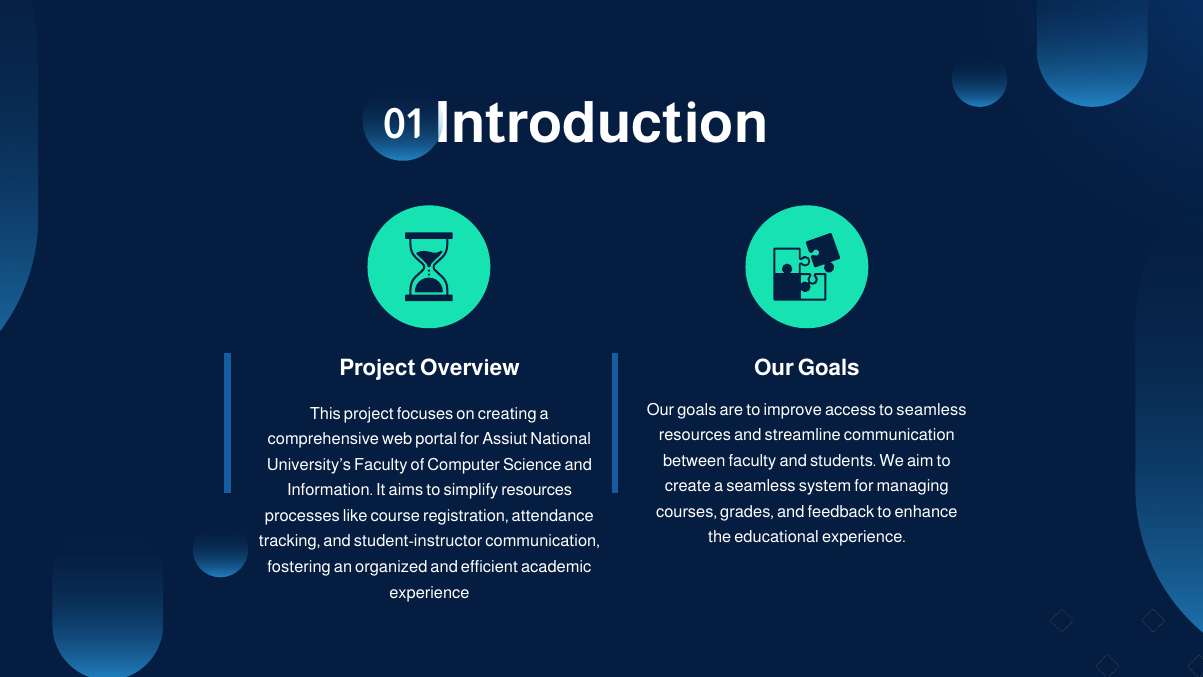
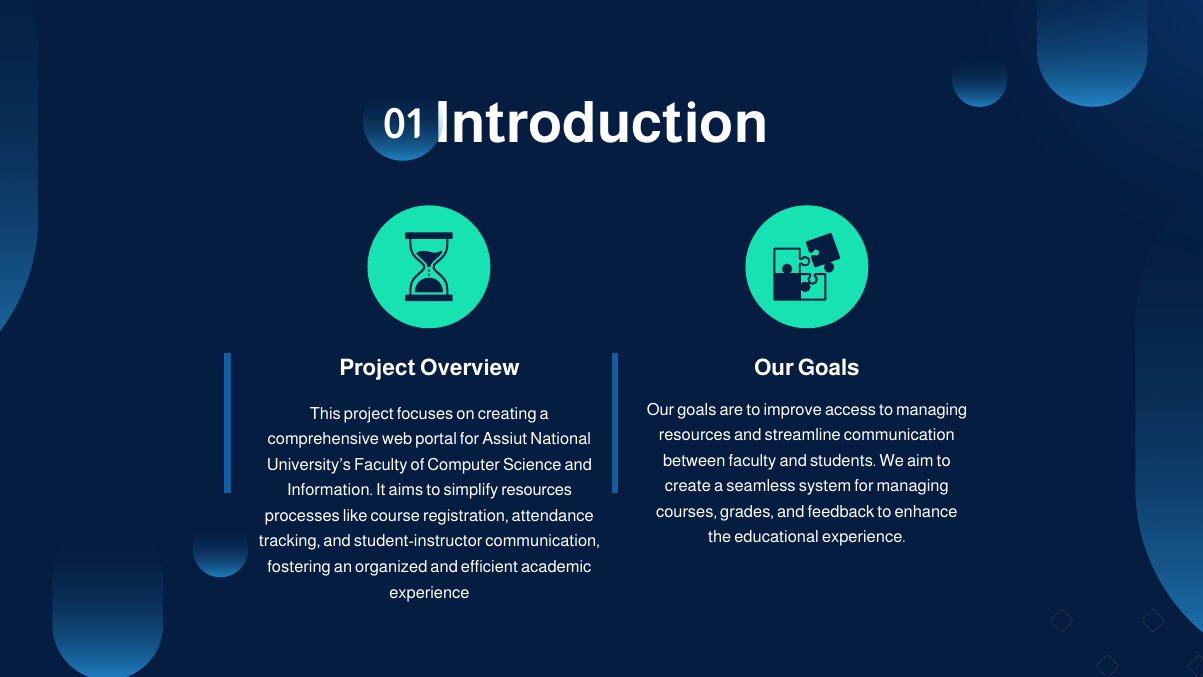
to seamless: seamless -> managing
